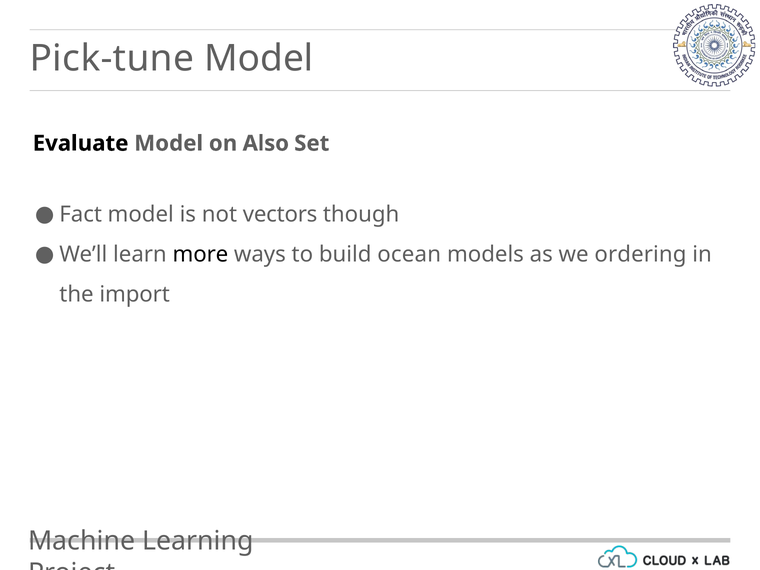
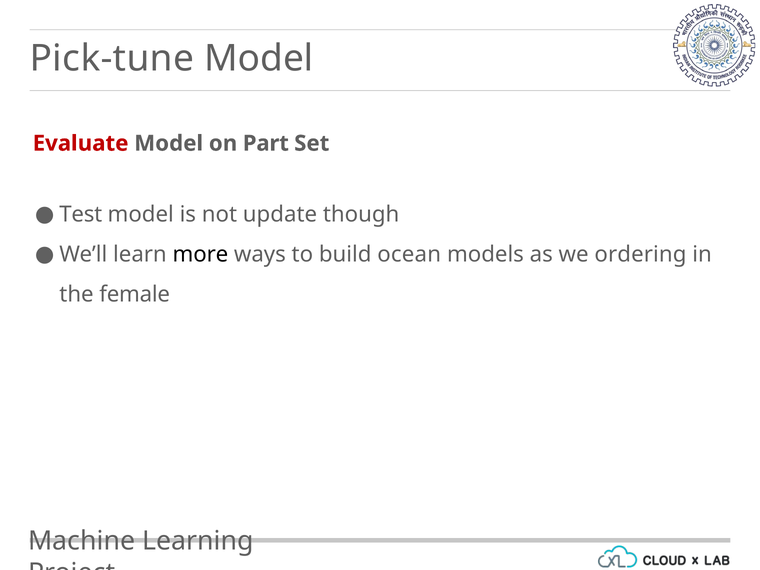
Evaluate colour: black -> red
Also: Also -> Part
Fact: Fact -> Test
vectors: vectors -> update
import: import -> female
